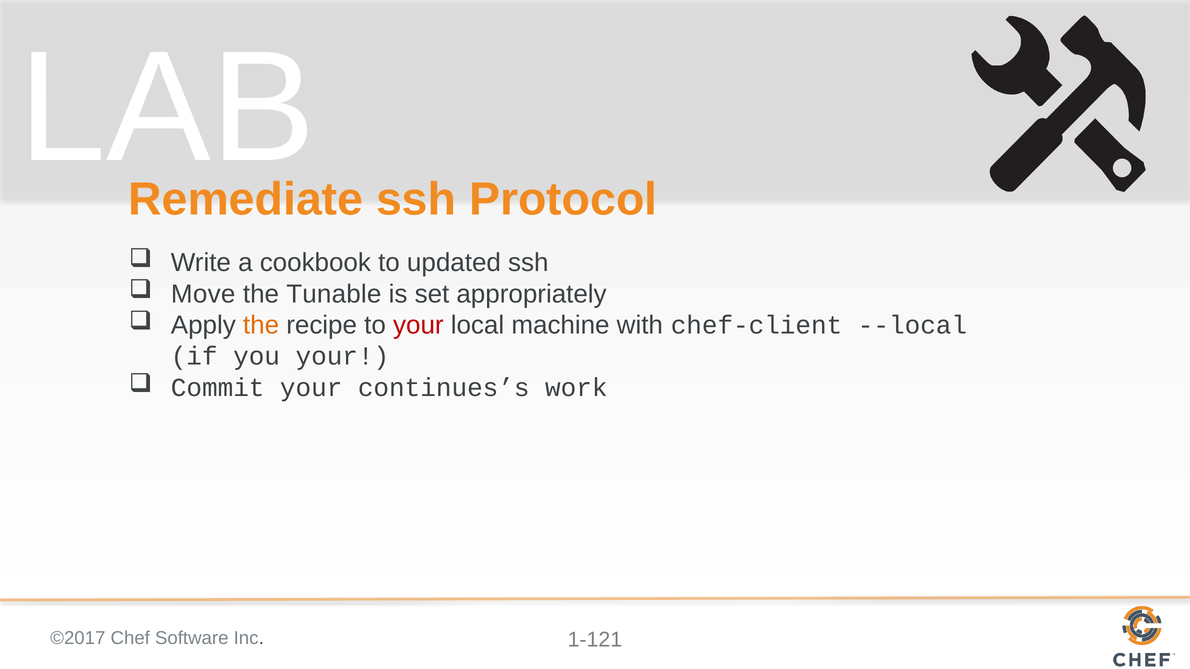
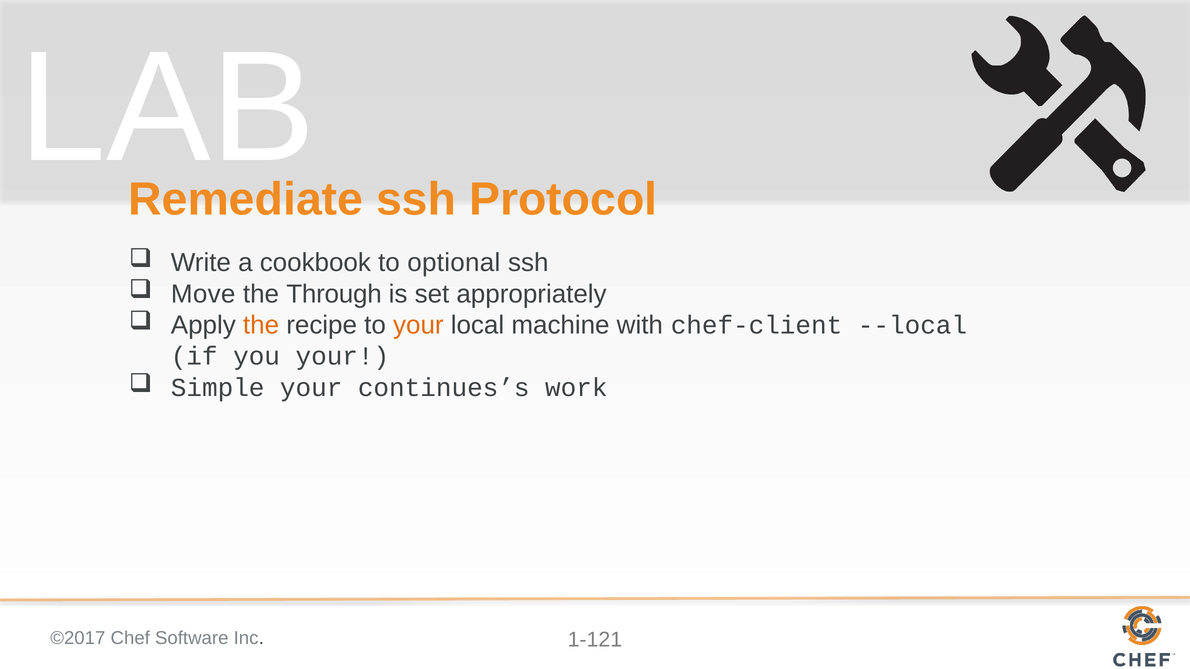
updated: updated -> optional
Tunable: Tunable -> Through
your at (418, 325) colour: red -> orange
Commit: Commit -> Simple
